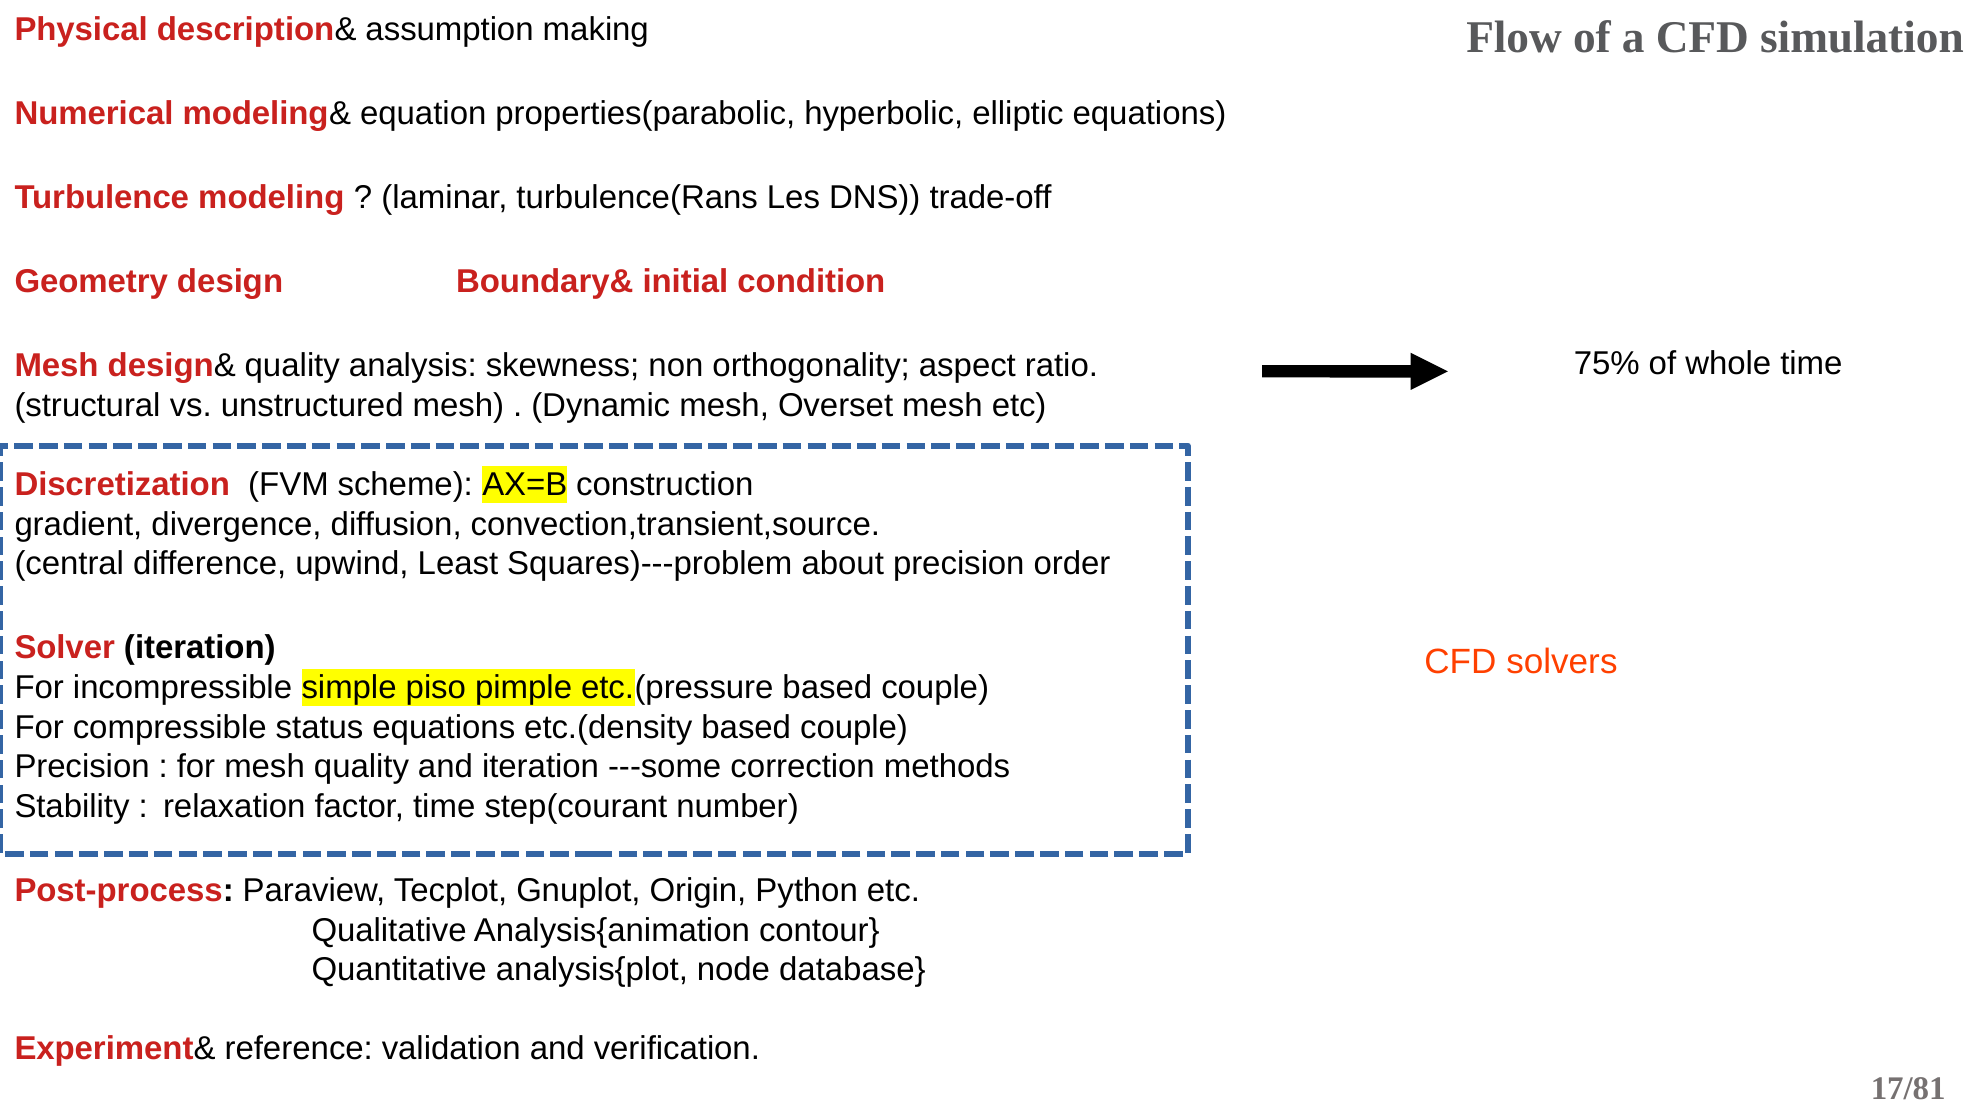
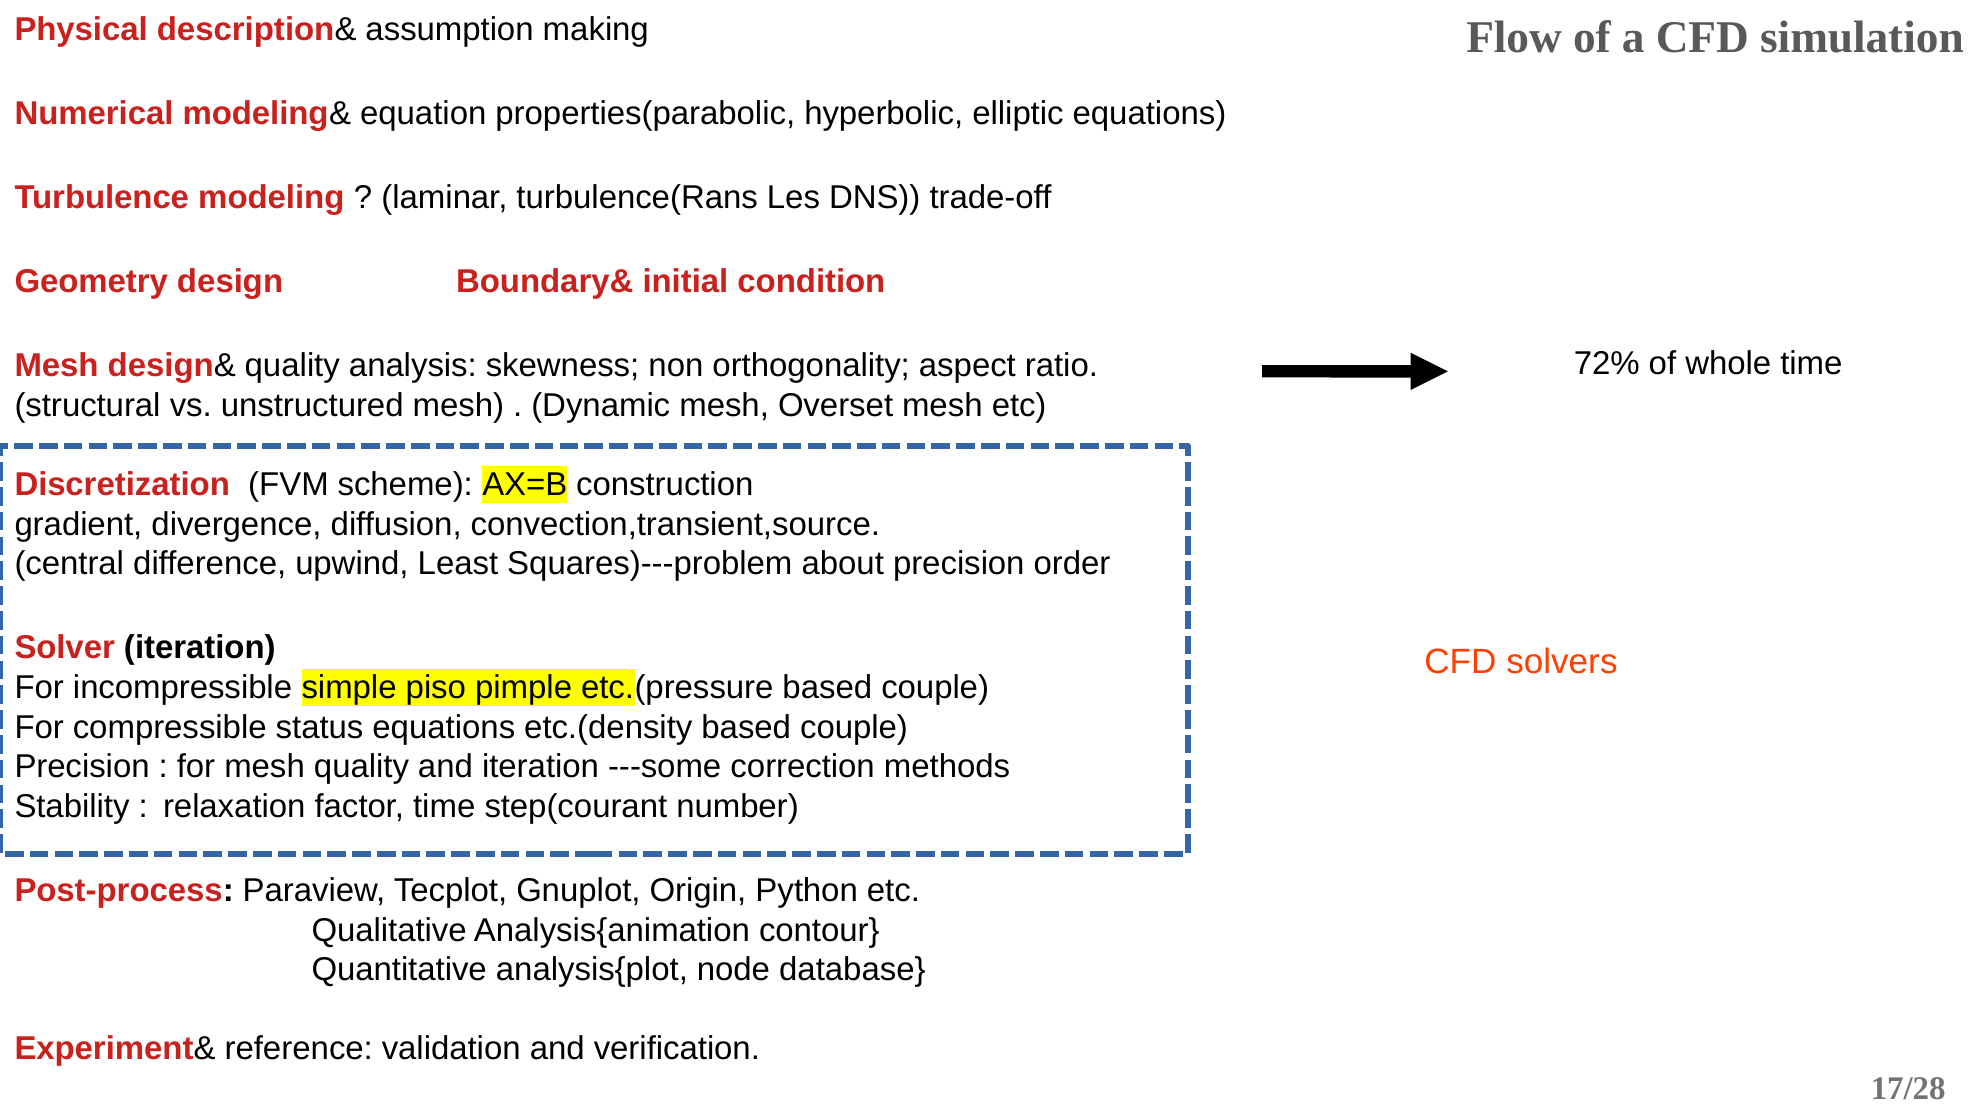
75%: 75% -> 72%
17/81: 17/81 -> 17/28
